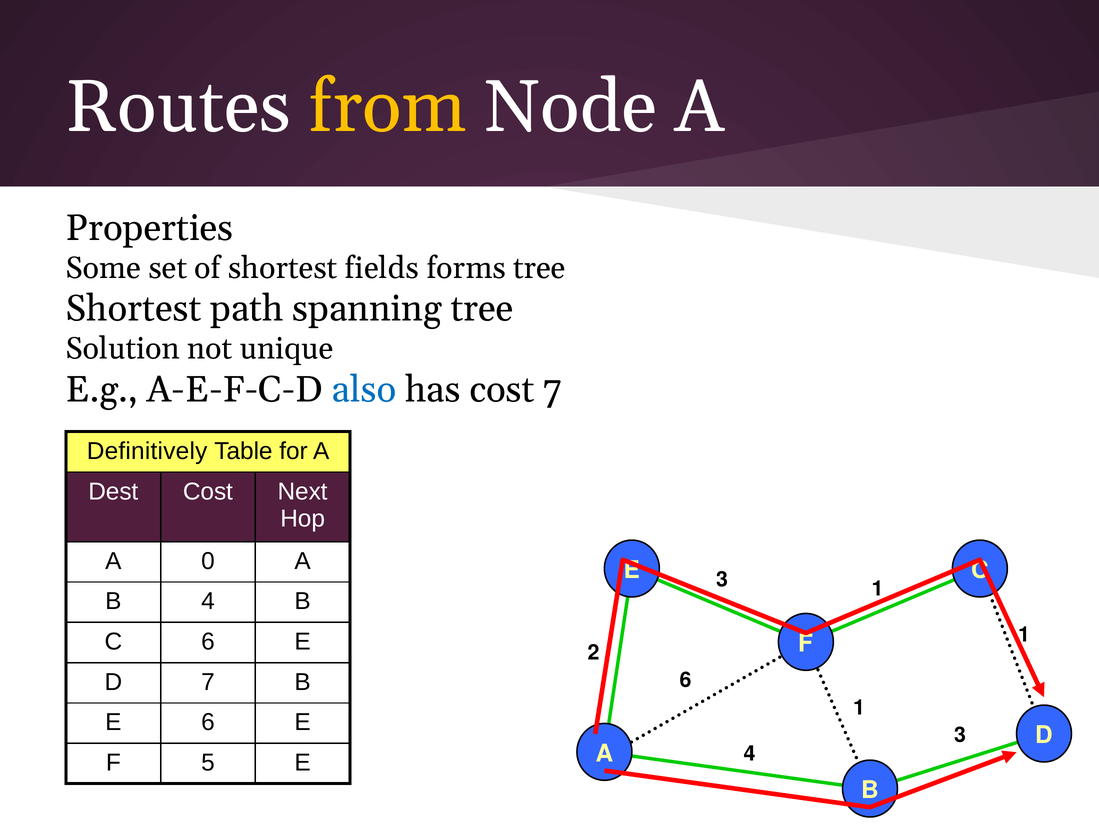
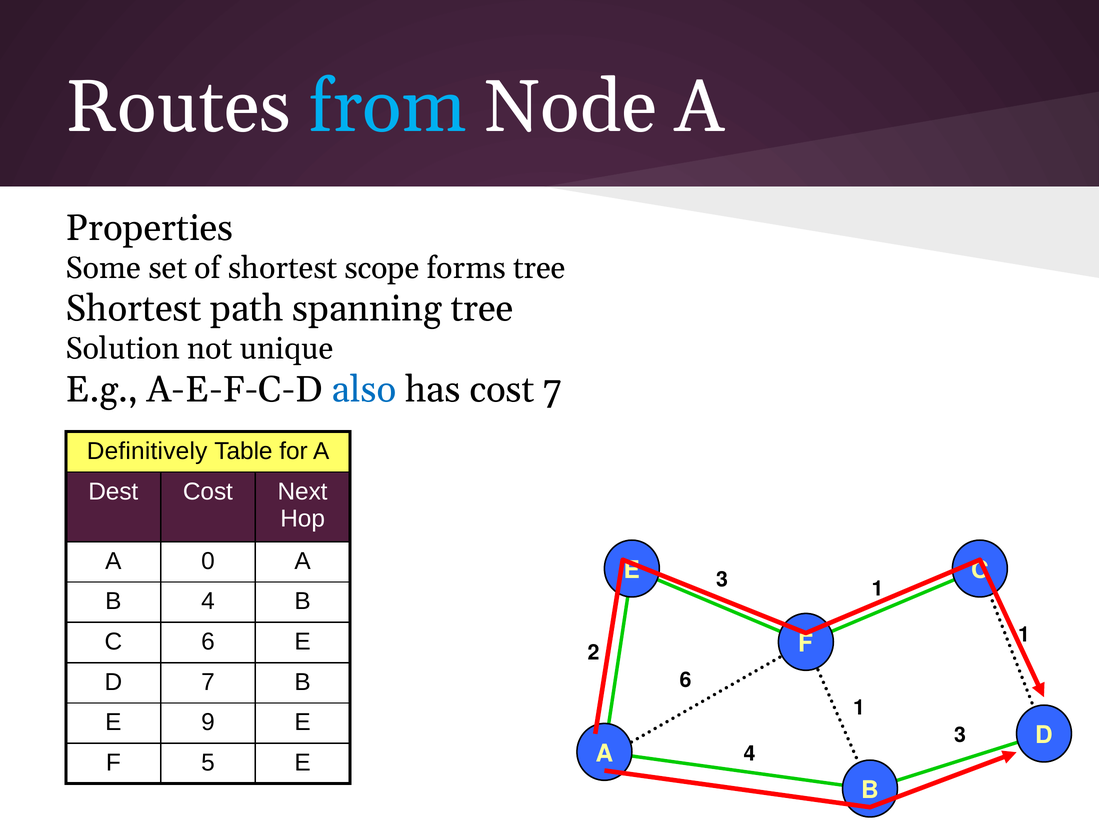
from colour: yellow -> light blue
fields: fields -> scope
E 6: 6 -> 9
